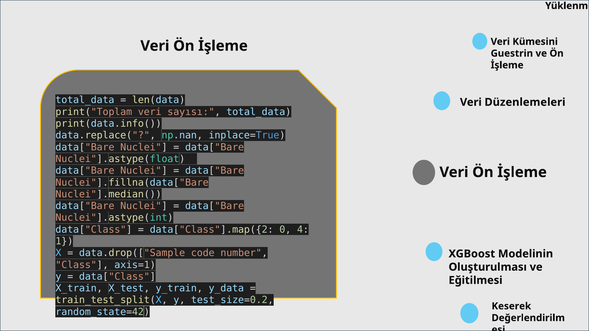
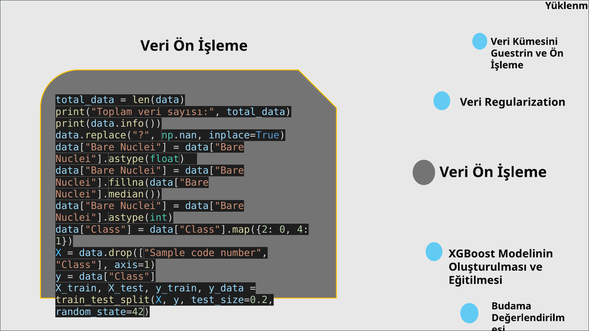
Düzenlemeleri: Düzenlemeleri -> Regularization
Keserek: Keserek -> Budama
